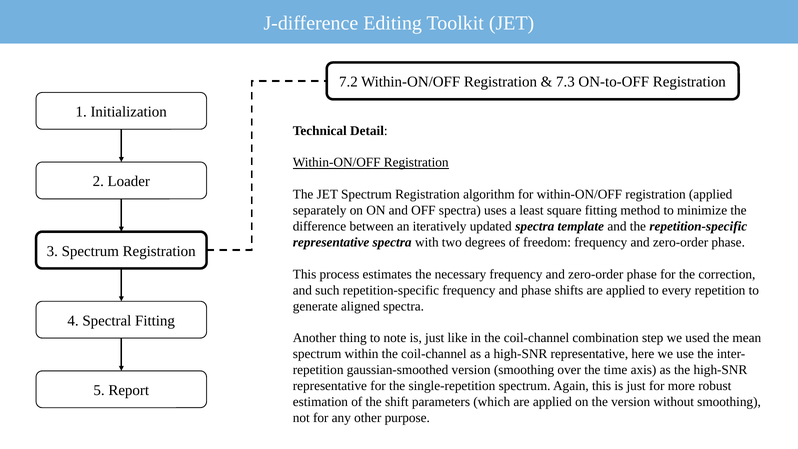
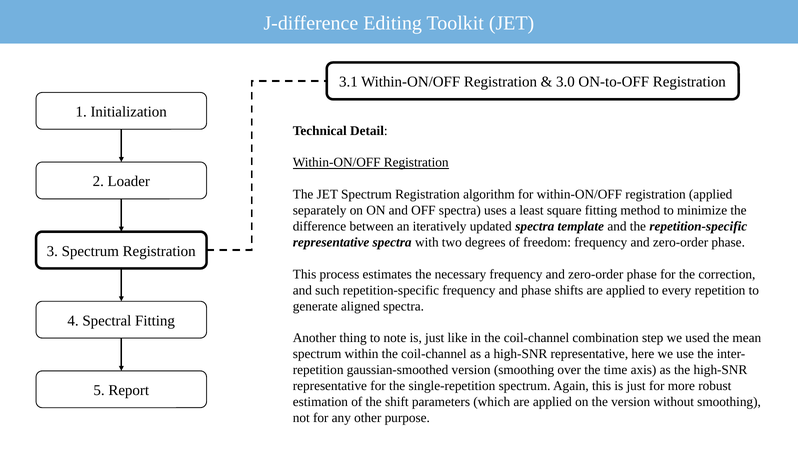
7.2: 7.2 -> 3.1
7.3: 7.3 -> 3.0
